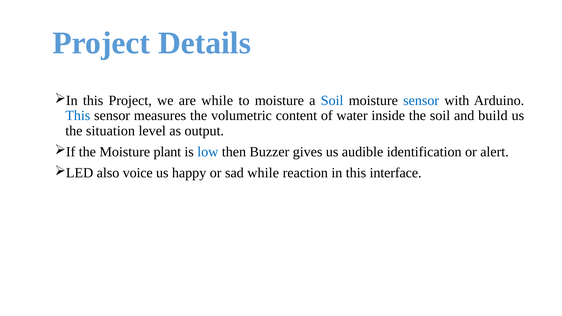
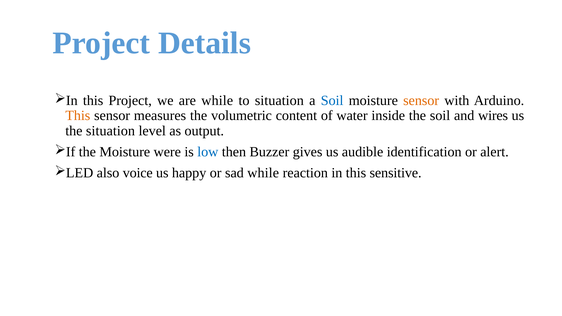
to moisture: moisture -> situation
sensor at (421, 101) colour: blue -> orange
This at (78, 116) colour: blue -> orange
build: build -> wires
plant: plant -> were
interface: interface -> sensitive
